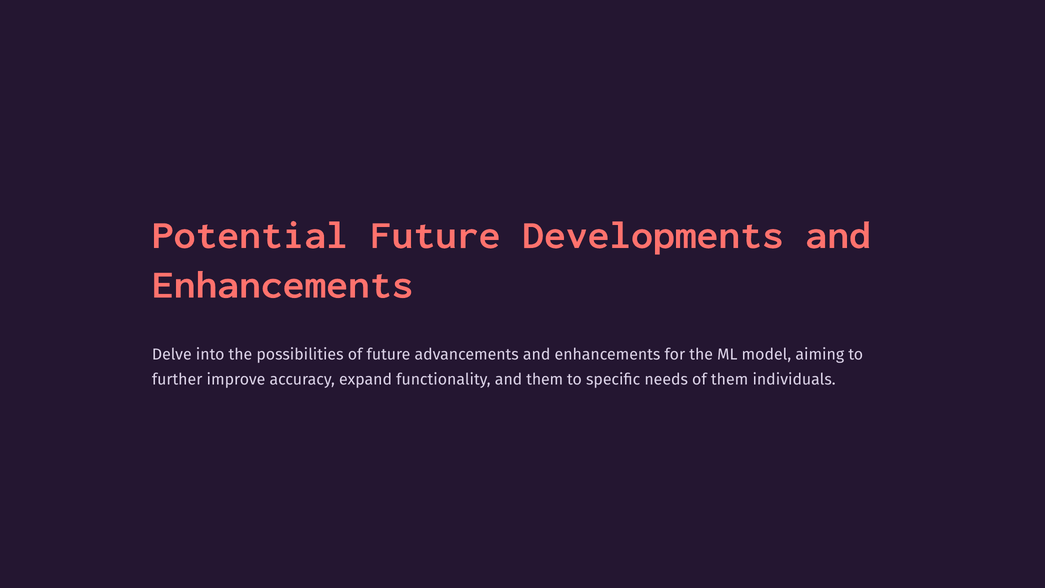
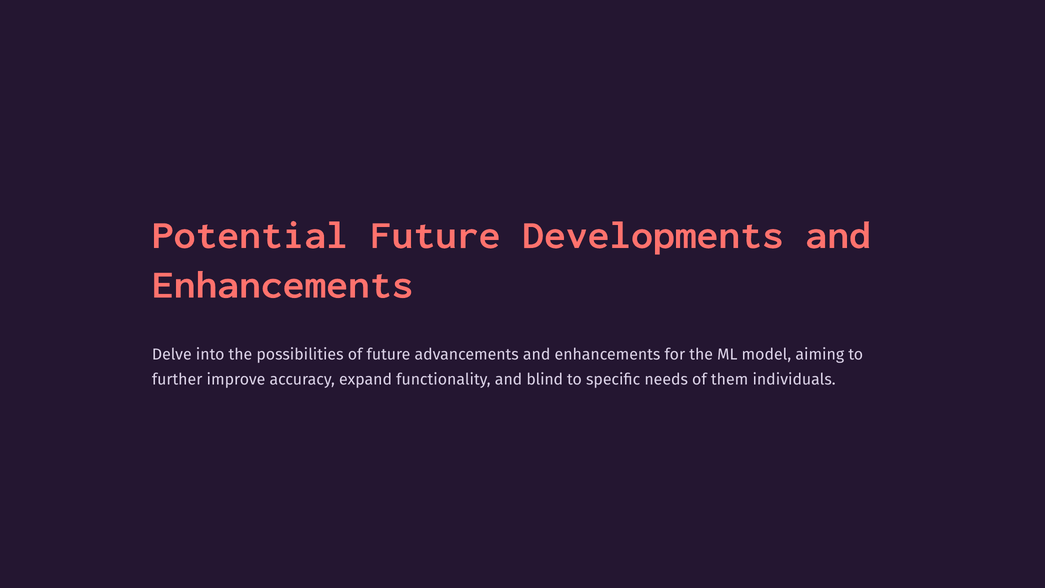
and them: them -> blind
